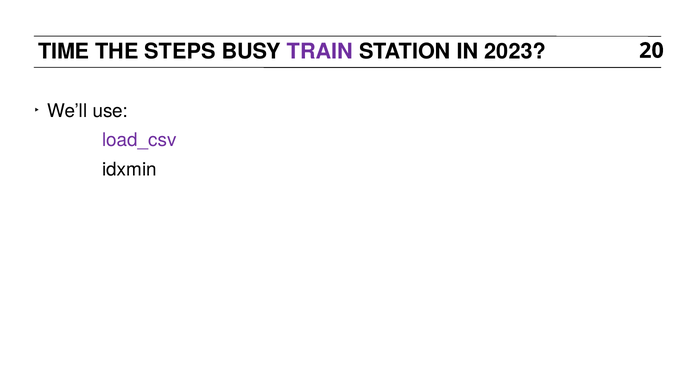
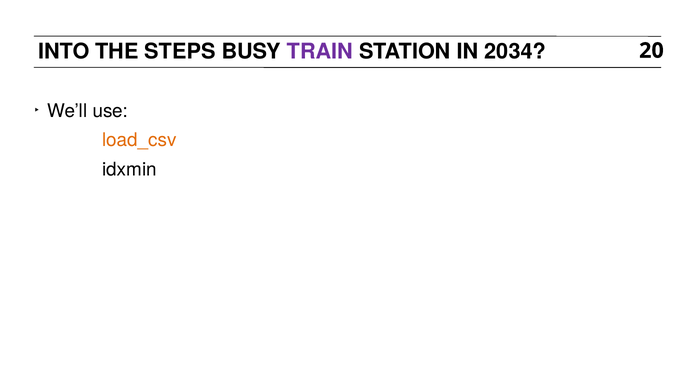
TIME: TIME -> INTO
2023: 2023 -> 2034
load_csv colour: purple -> orange
